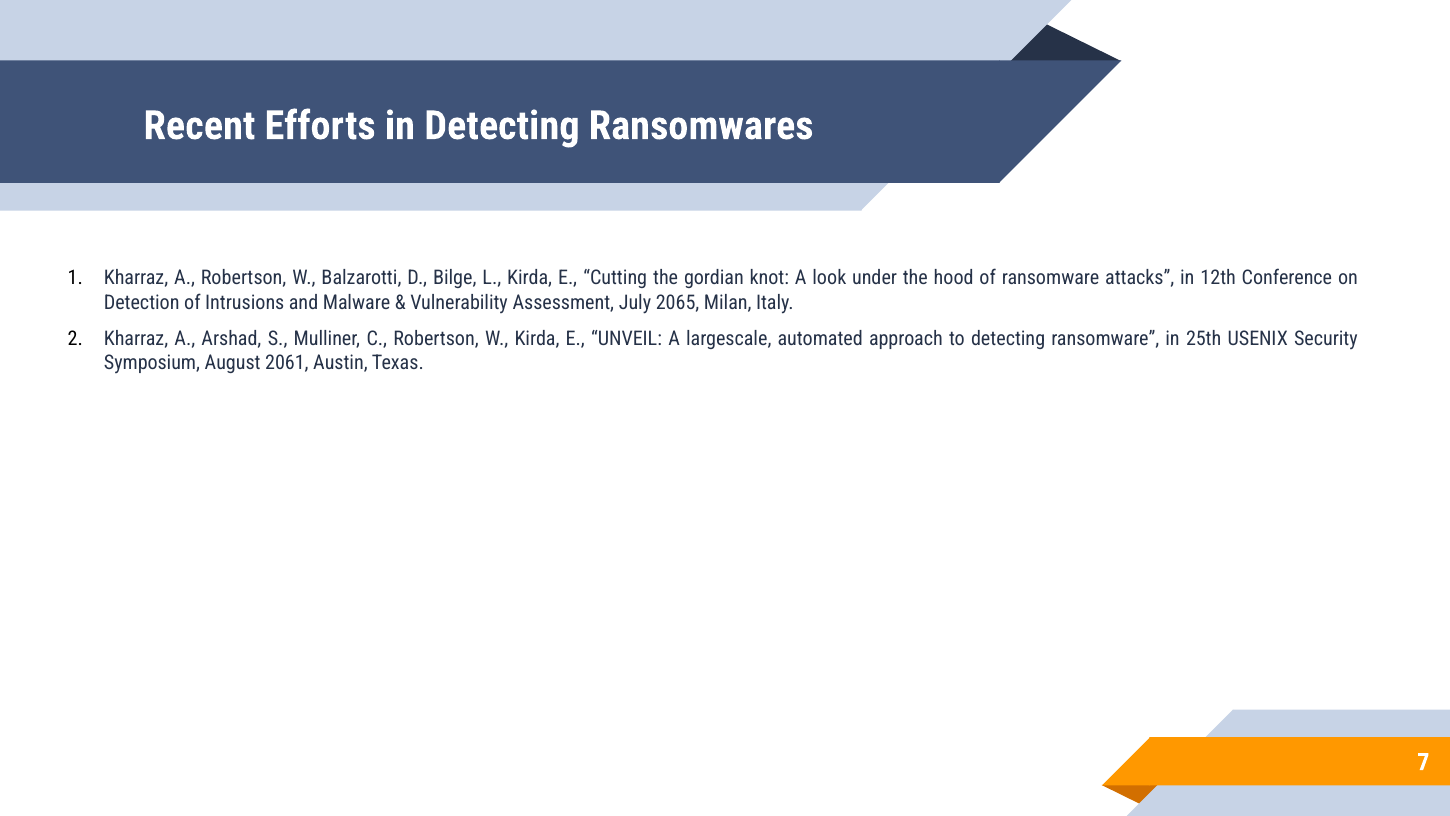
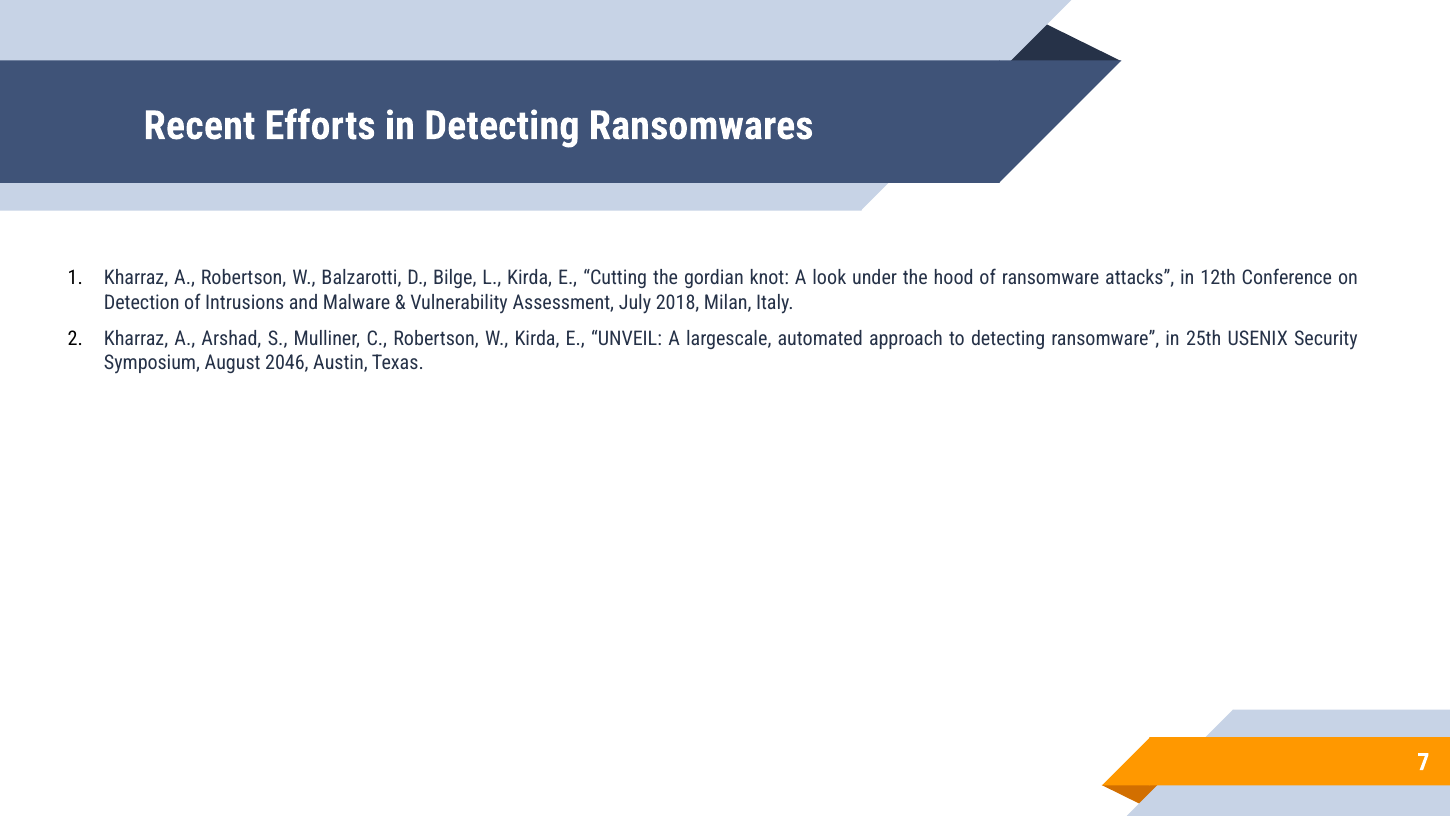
2065: 2065 -> 2018
2061: 2061 -> 2046
